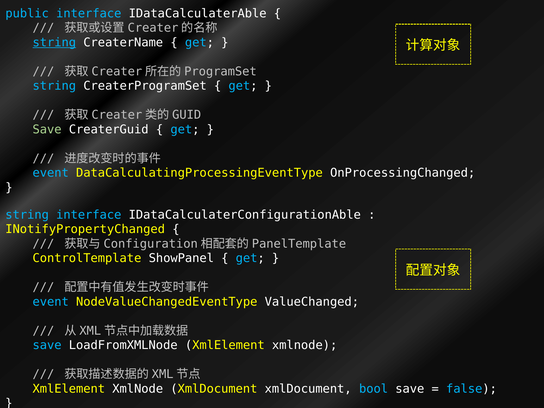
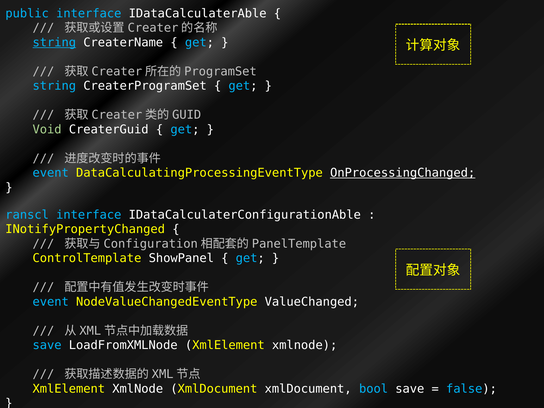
Save at (47, 129): Save -> Void
OnProcessingChanged underline: none -> present
string at (27, 215): string -> ranscl
